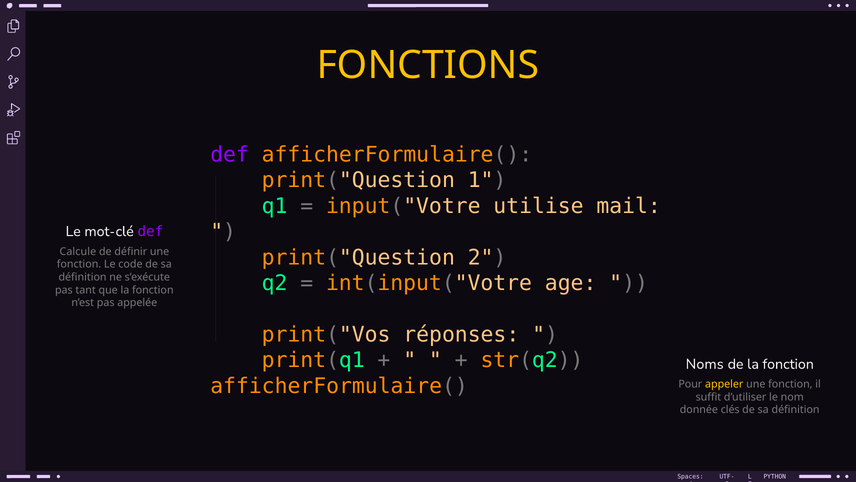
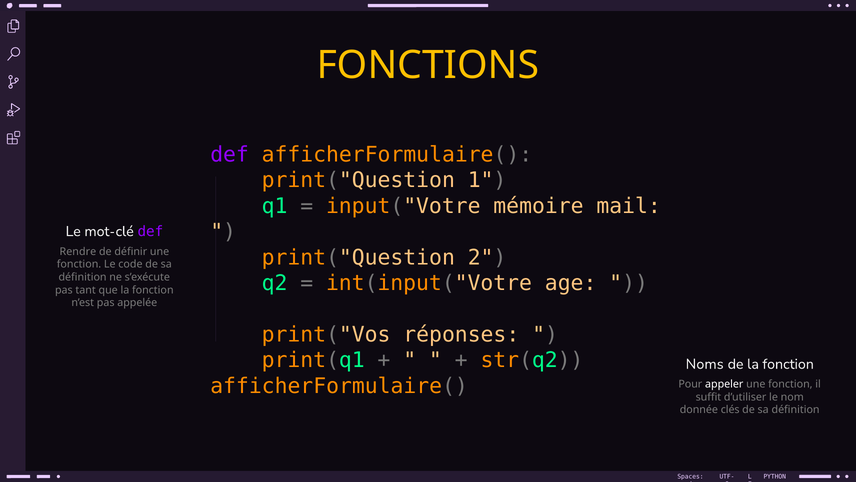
utilise: utilise -> mémoire
Calcule: Calcule -> Rendre
appeler colour: yellow -> white
